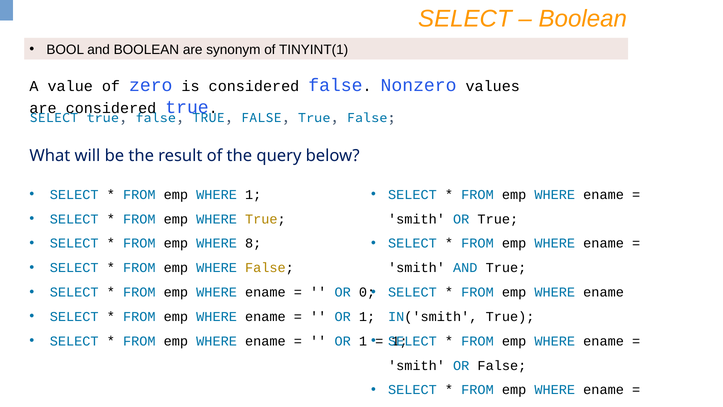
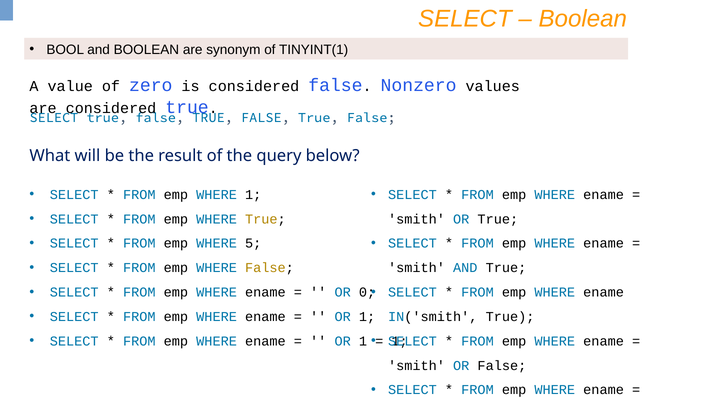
8: 8 -> 5
